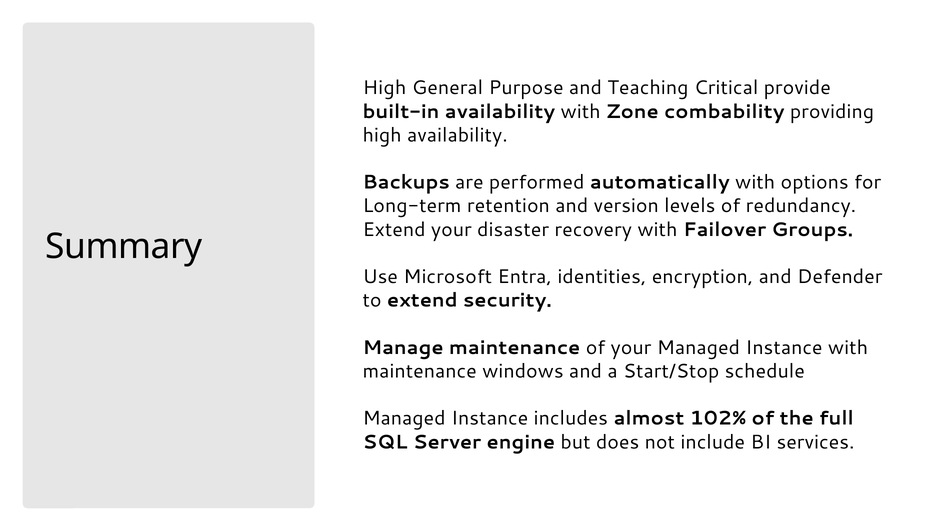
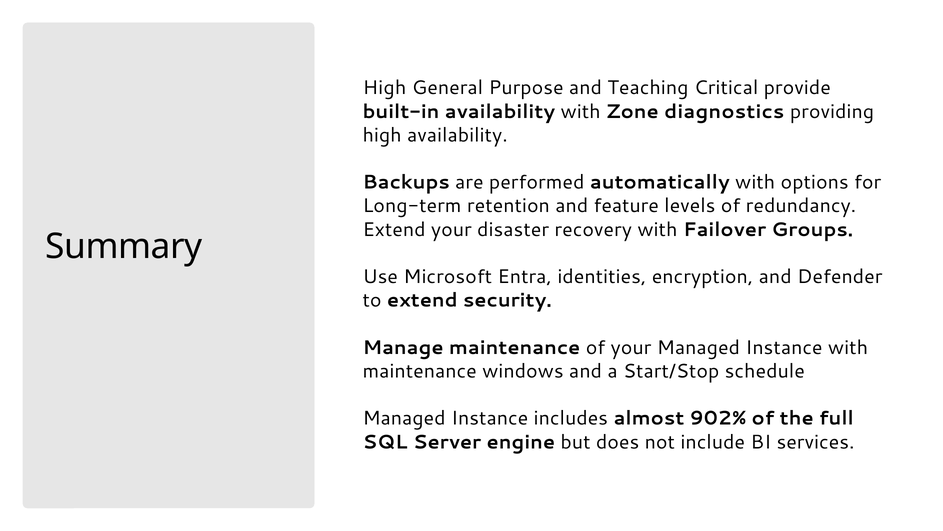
combability: combability -> diagnostics
version: version -> feature
102%: 102% -> 902%
